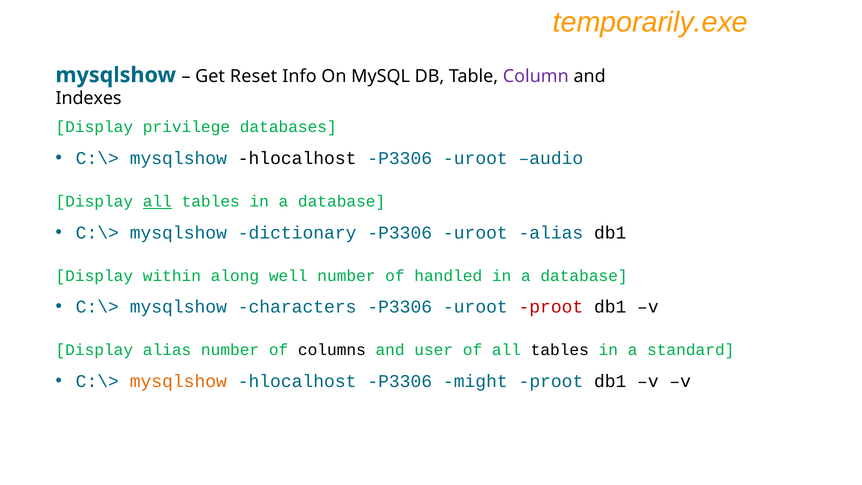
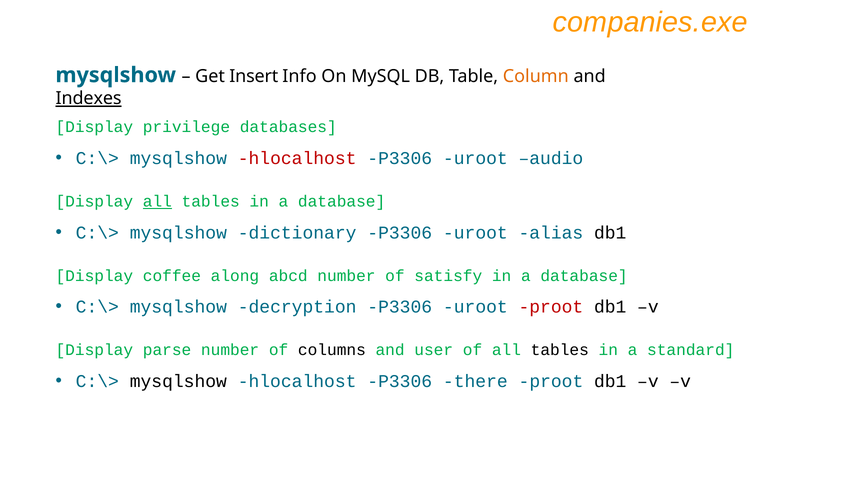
temporarily.exe: temporarily.exe -> companies.exe
Reset: Reset -> Insert
Column colour: purple -> orange
Indexes underline: none -> present
hlocalhost at (297, 158) colour: black -> red
within: within -> coffee
well: well -> abcd
handled: handled -> satisfy
characters: characters -> decryption
Display alias: alias -> parse
mysqlshow at (178, 381) colour: orange -> black
might: might -> there
